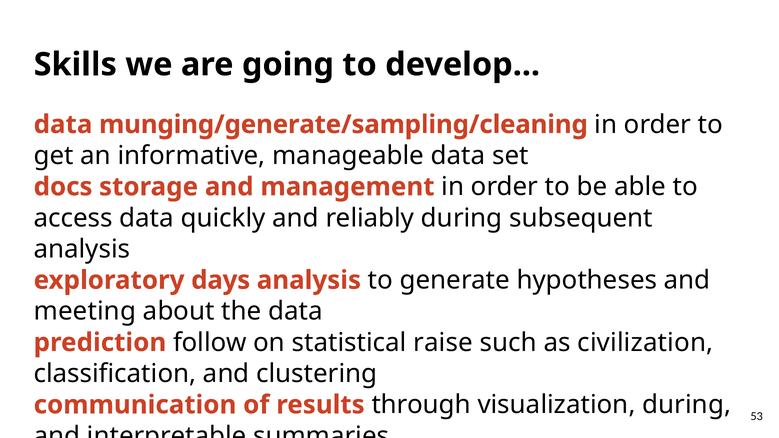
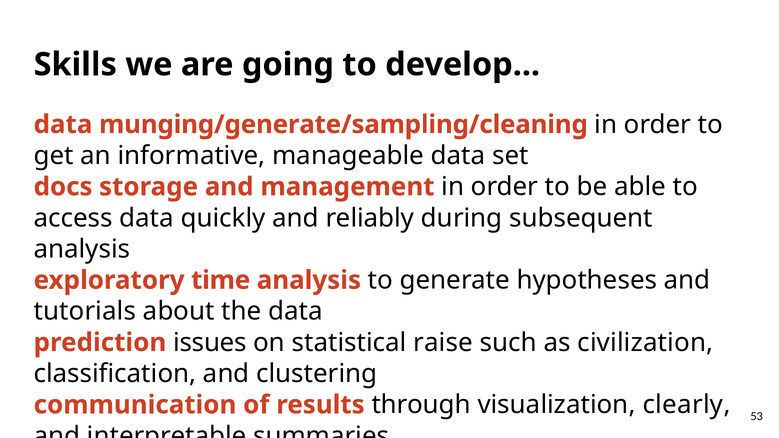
days: days -> time
meeting: meeting -> tutorials
follow: follow -> issues
visualization during: during -> clearly
